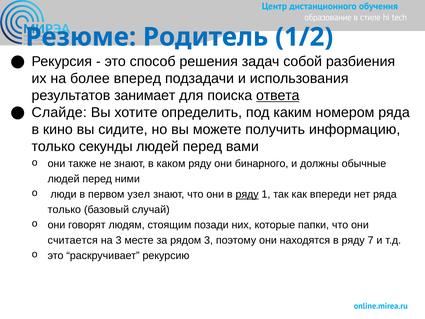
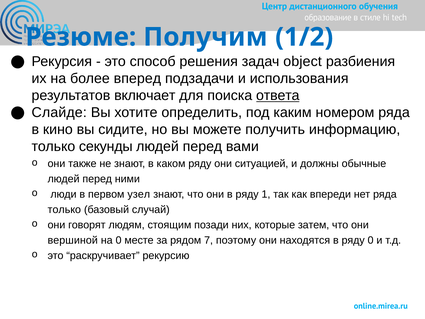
Родитель: Родитель -> Получим
собой: собой -> object
занимает: занимает -> включает
бинарного: бинарного -> ситуацией
ряду at (247, 194) underline: present -> none
папки: папки -> затем
считается: считается -> вершиной
на 3: 3 -> 0
рядом 3: 3 -> 7
ряду 7: 7 -> 0
